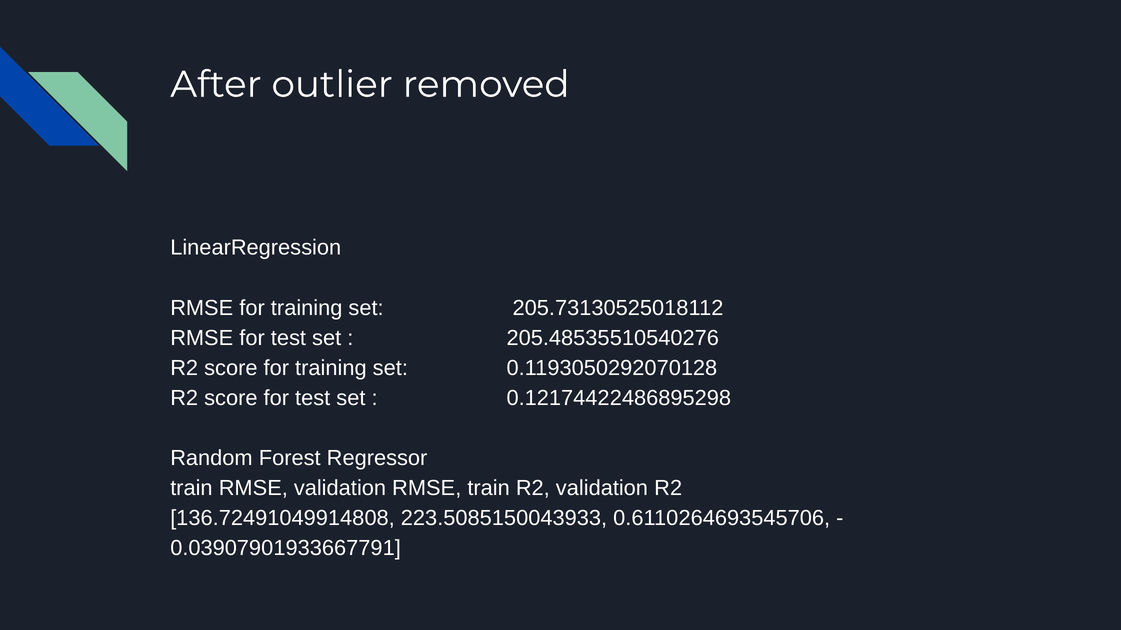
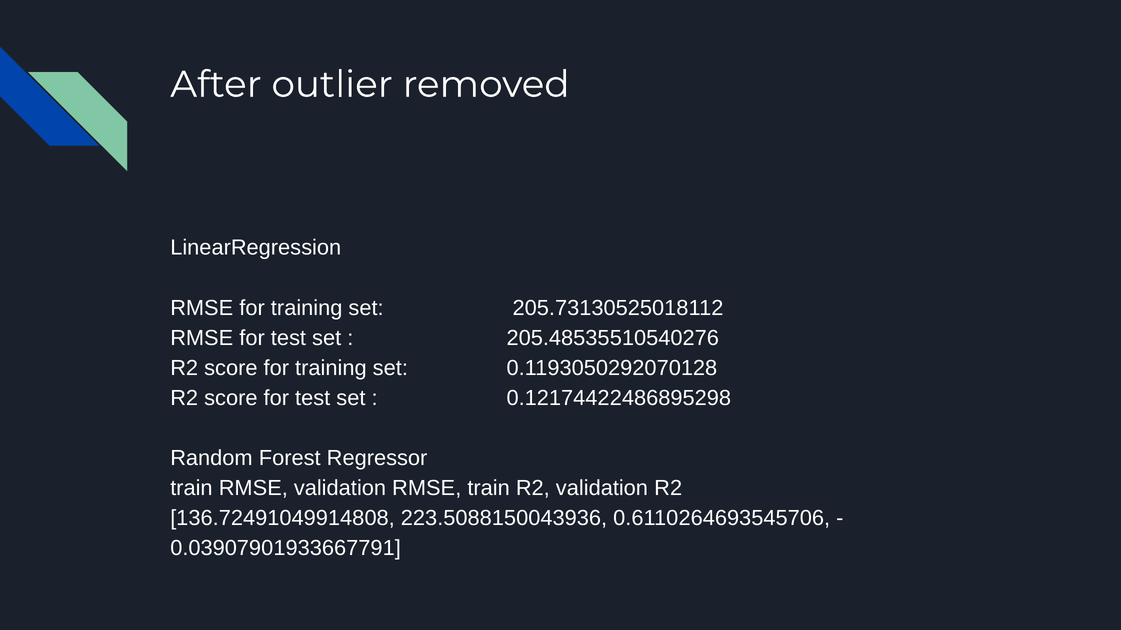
223.5085150043933: 223.5085150043933 -> 223.5088150043936
